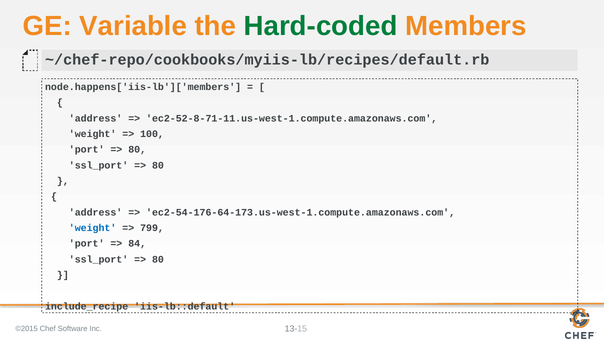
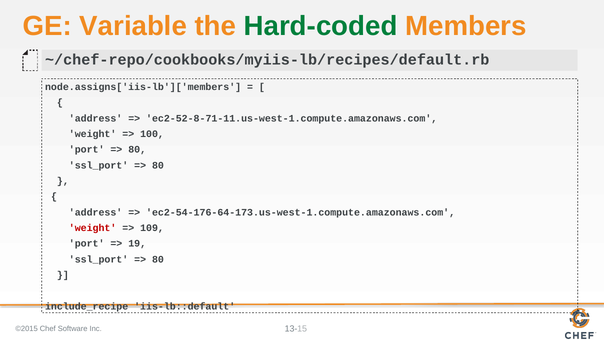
node.happens['iis-lb']['members: node.happens['iis-lb']['members -> node.assigns['iis-lb']['members
weight at (93, 228) colour: blue -> red
799: 799 -> 109
84: 84 -> 19
